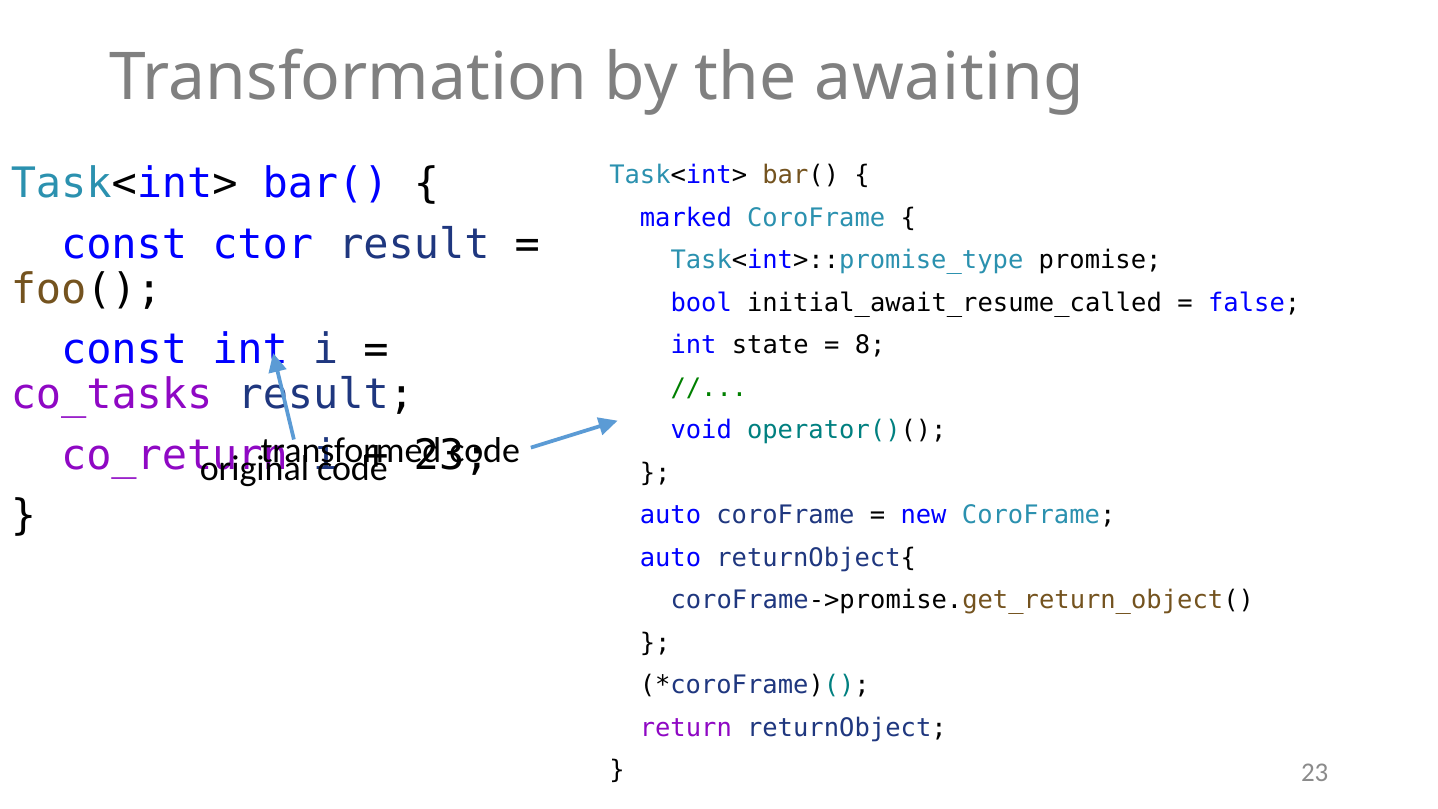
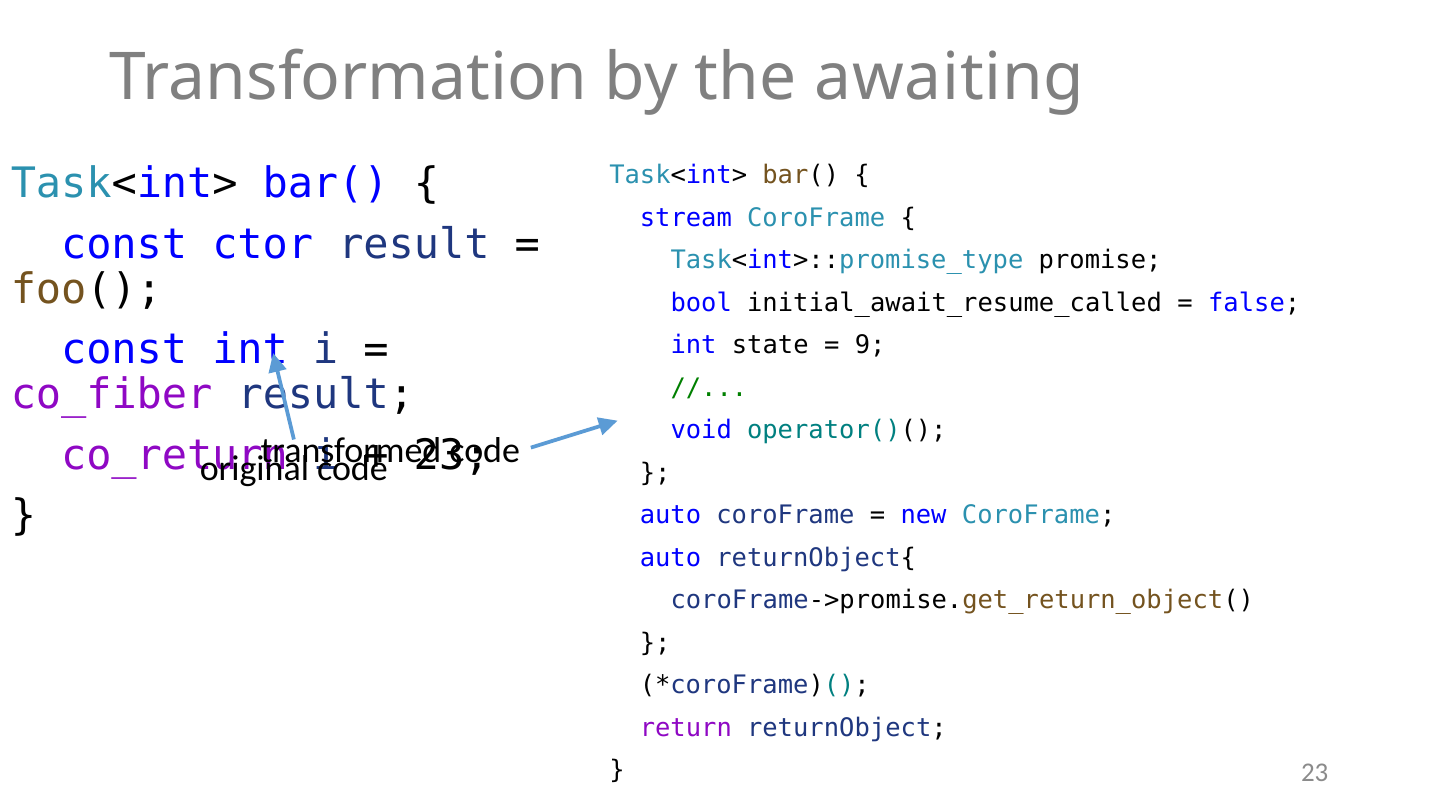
marked: marked -> stream
8: 8 -> 9
co_tasks: co_tasks -> co_fiber
